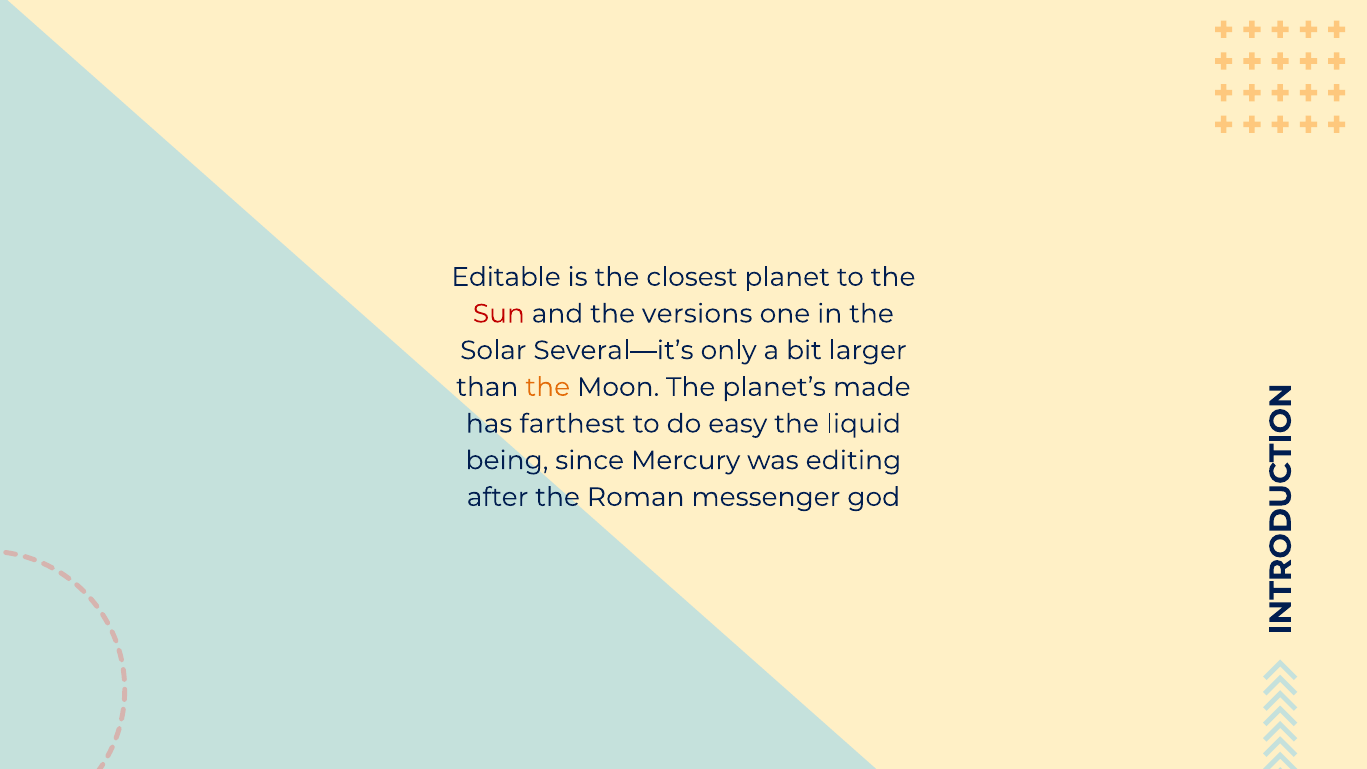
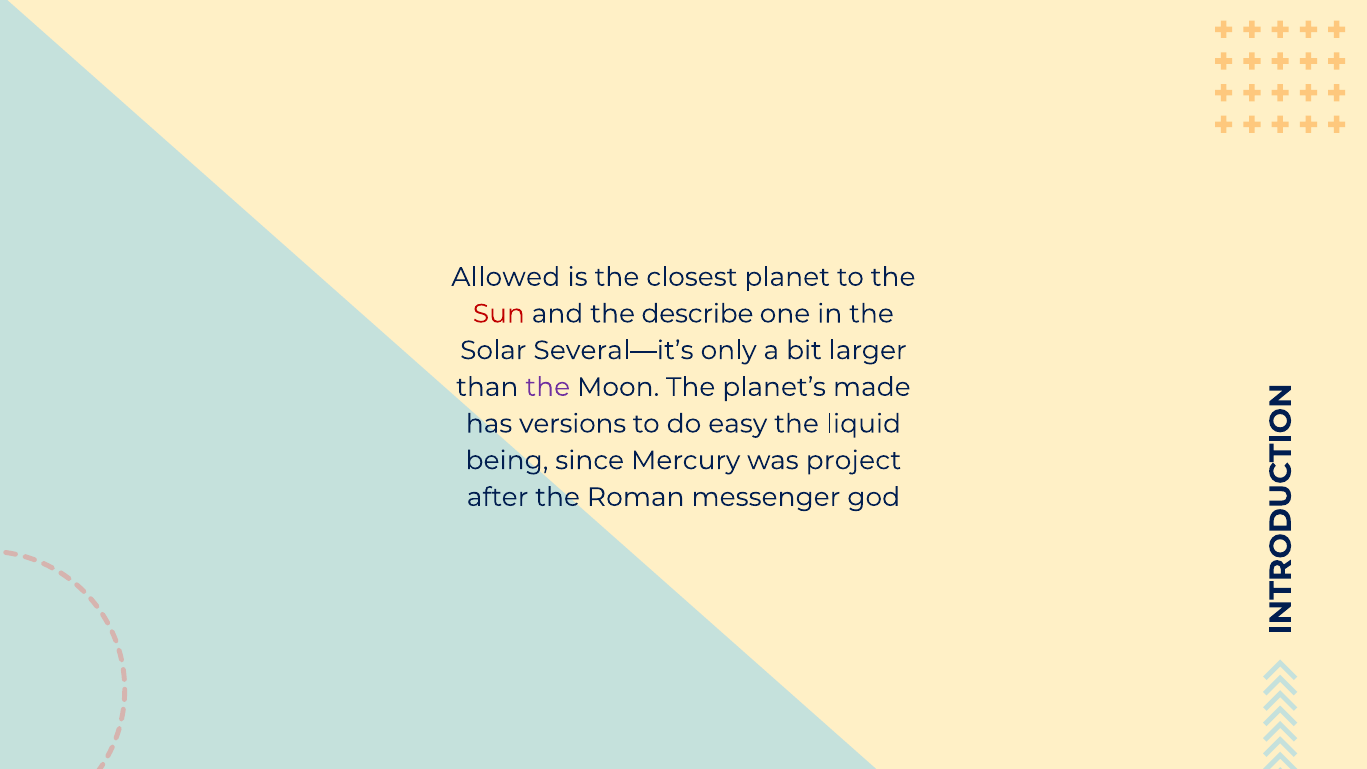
Editable: Editable -> Allowed
versions: versions -> describe
the at (548, 387) colour: orange -> purple
farthest: farthest -> versions
editing: editing -> project
